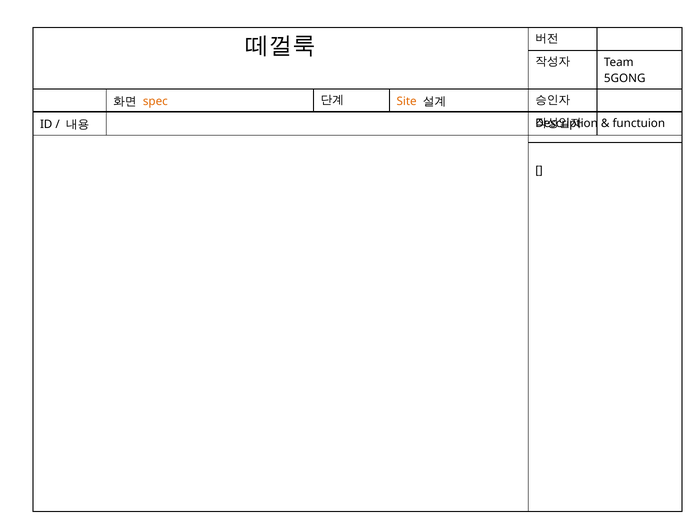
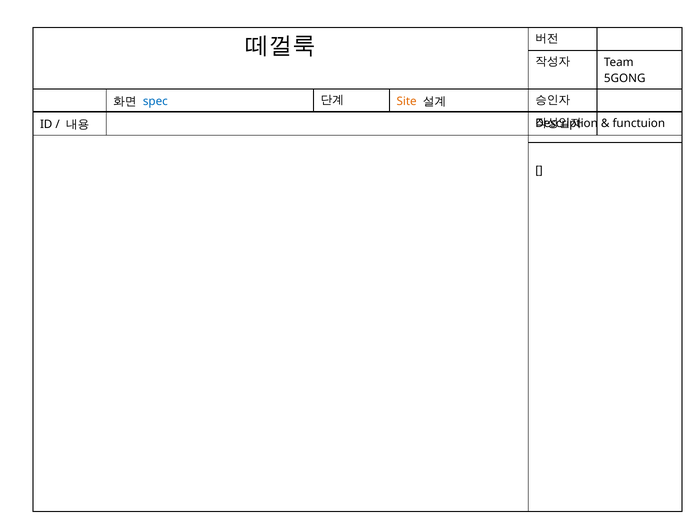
spec colour: orange -> blue
